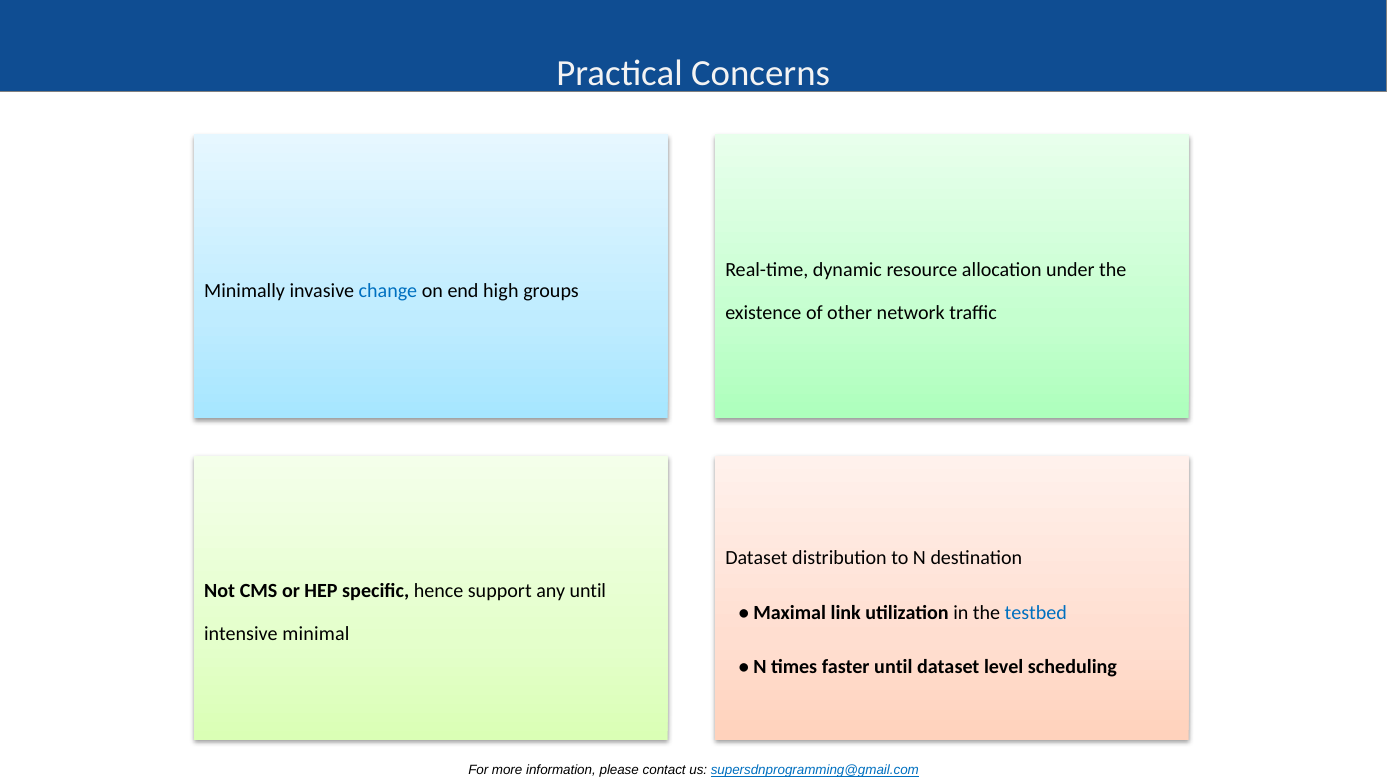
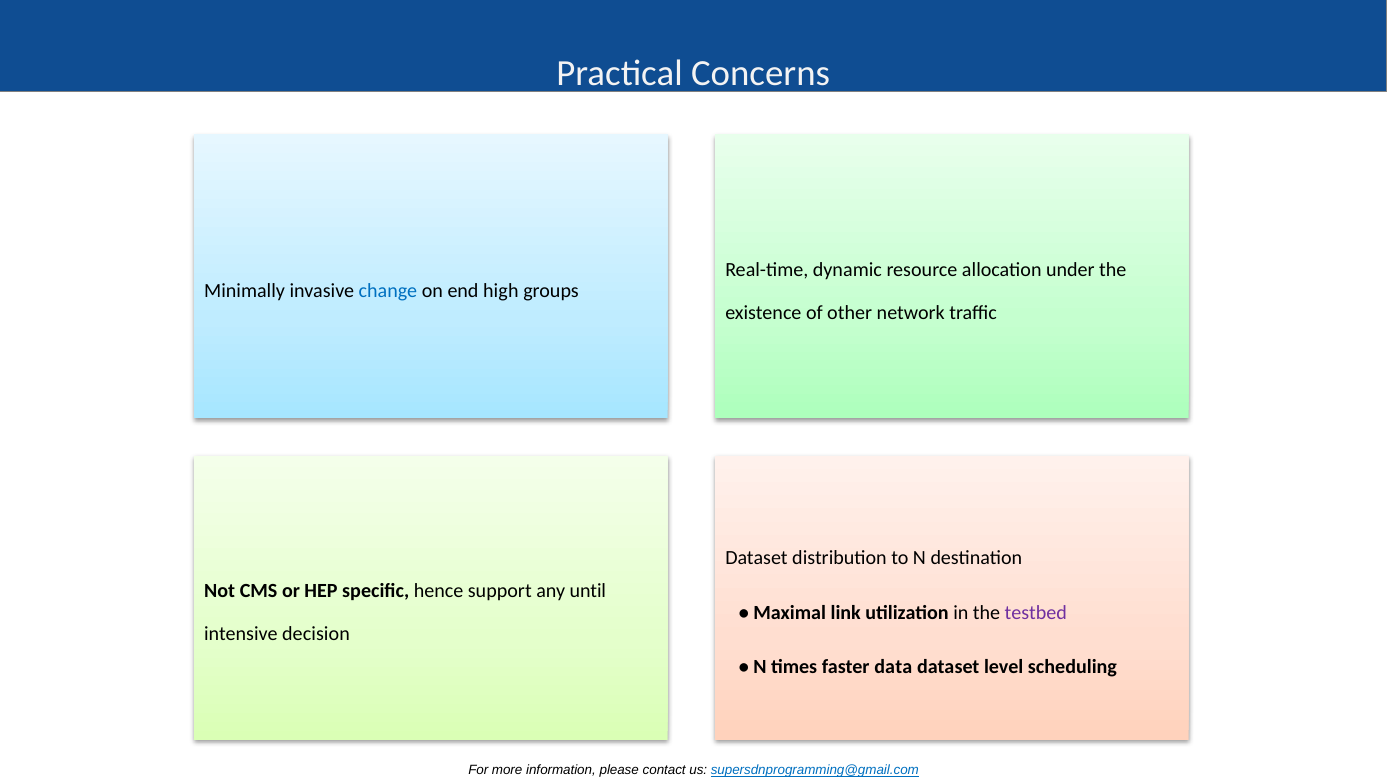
testbed colour: blue -> purple
minimal: minimal -> decision
faster until: until -> data
